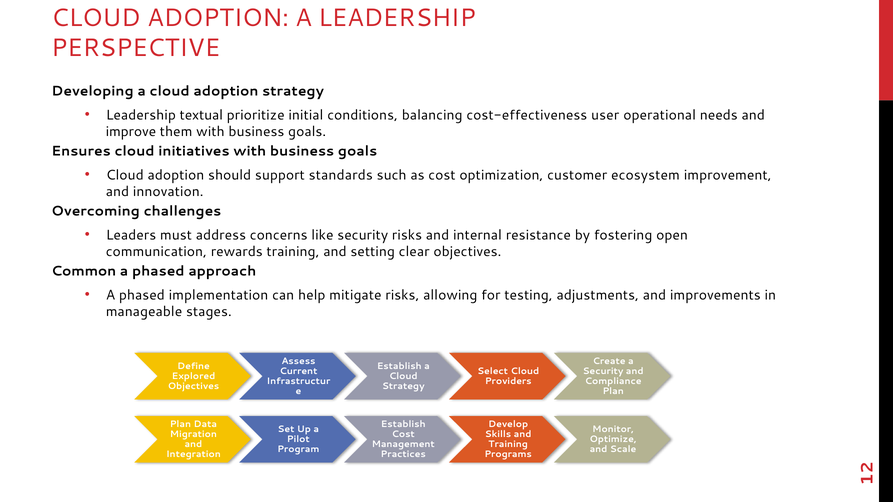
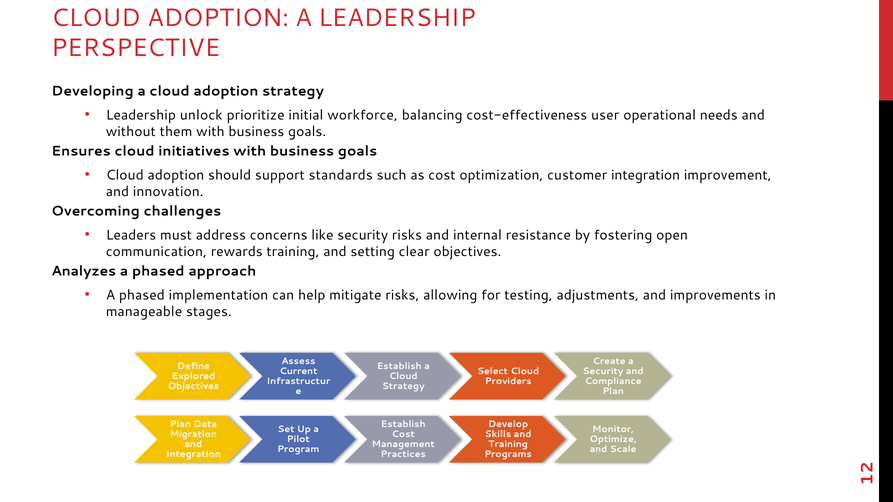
textual: textual -> unlock
conditions: conditions -> workforce
improve: improve -> without
customer ecosystem: ecosystem -> integration
Common: Common -> Analyzes
